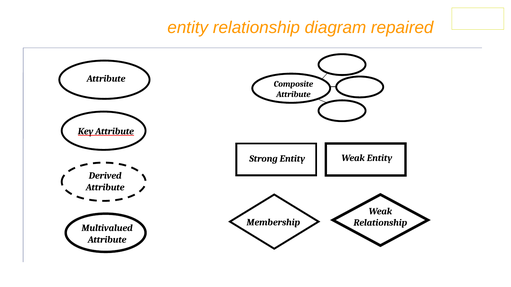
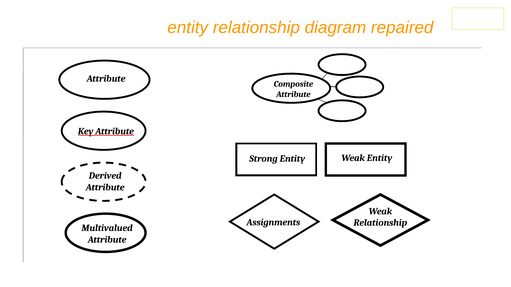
Membership: Membership -> Assignments
